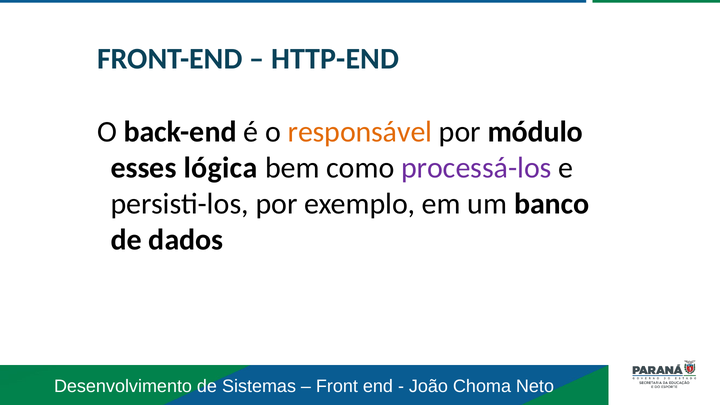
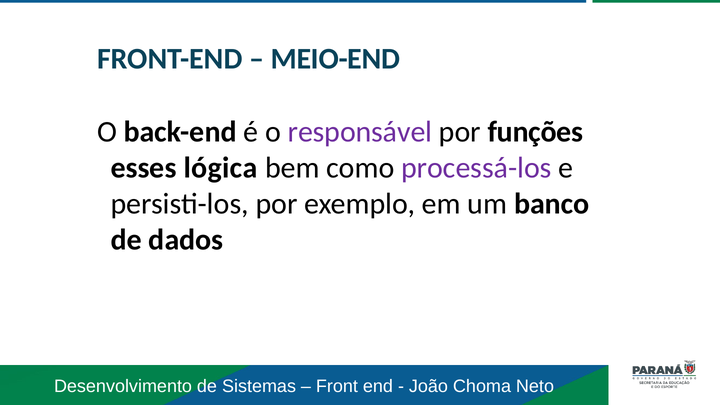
HTTP-END: HTTP-END -> MEIO-END
responsável colour: orange -> purple
módulo: módulo -> funções
